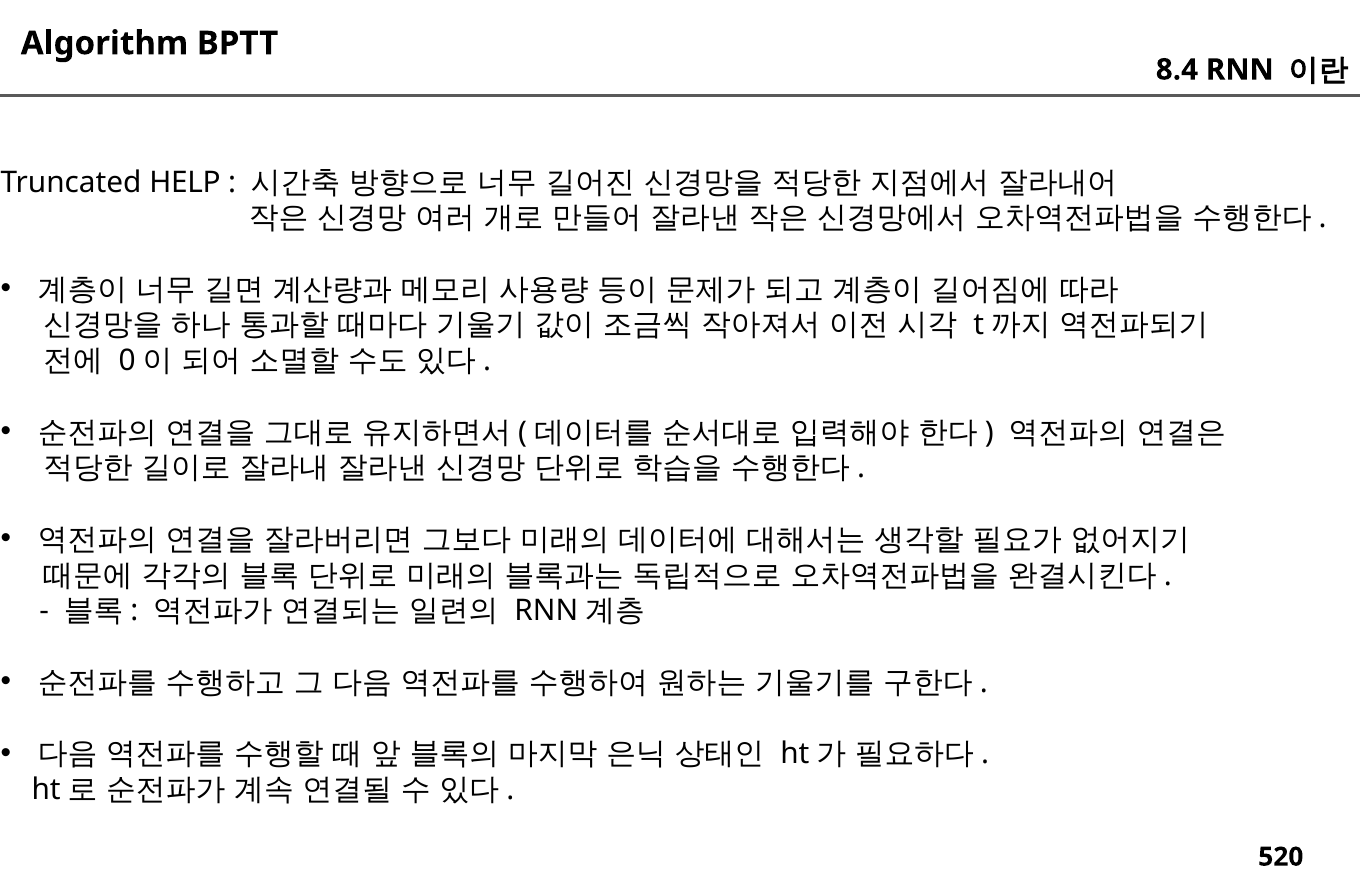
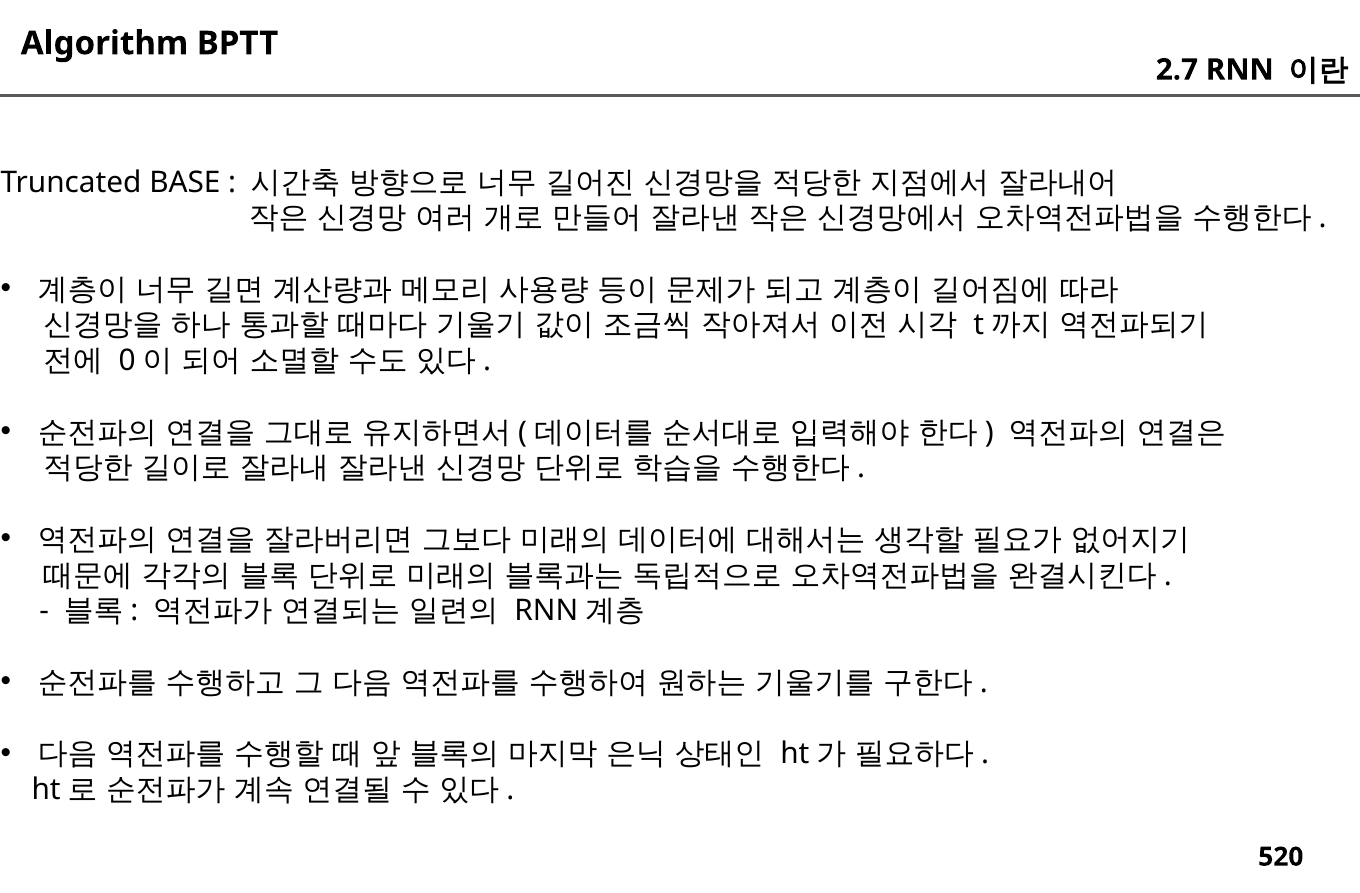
8.4: 8.4 -> 2.7
HELP: HELP -> BASE
